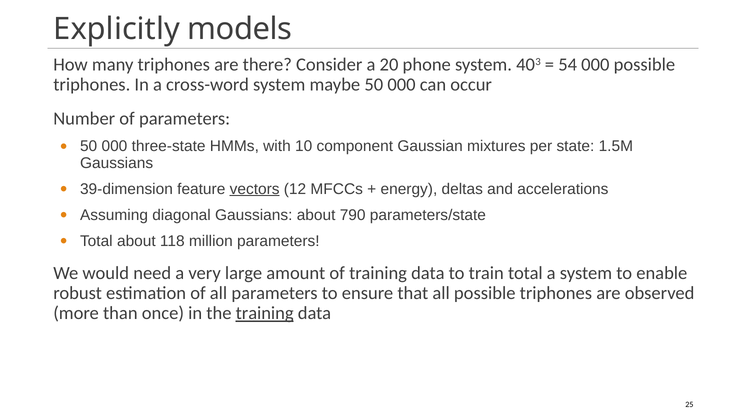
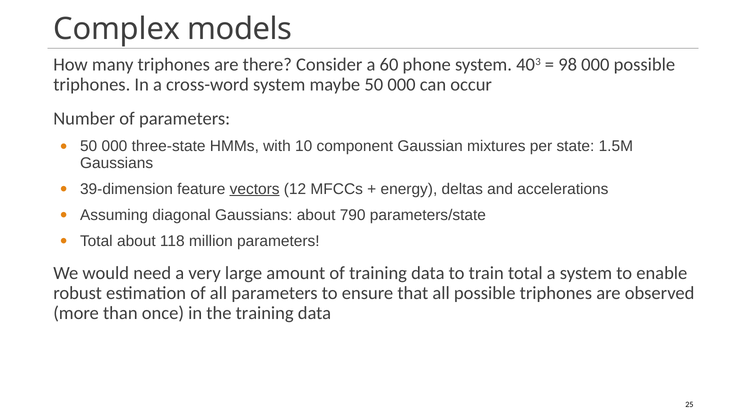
Explicitly: Explicitly -> Complex
20: 20 -> 60
54: 54 -> 98
training at (265, 314) underline: present -> none
